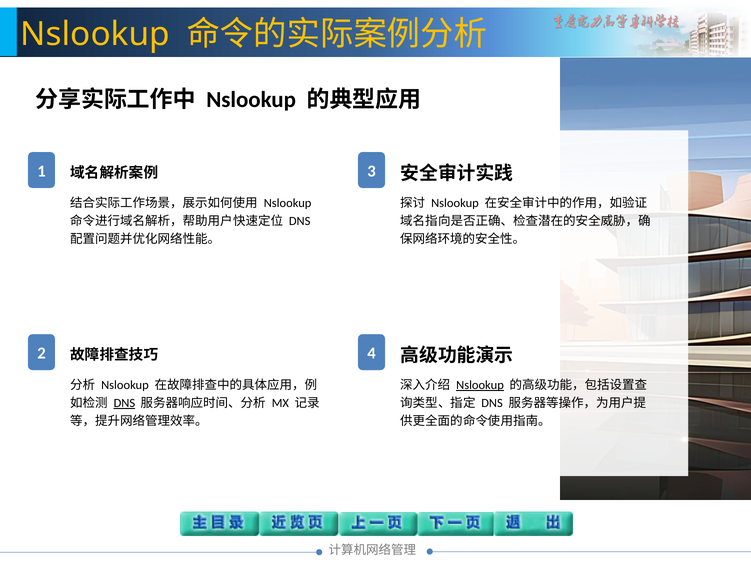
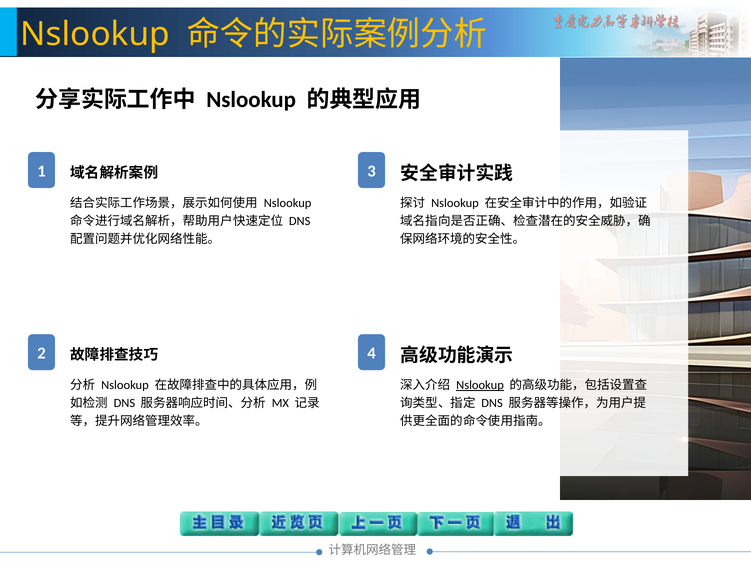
DNS at (124, 403) underline: present -> none
